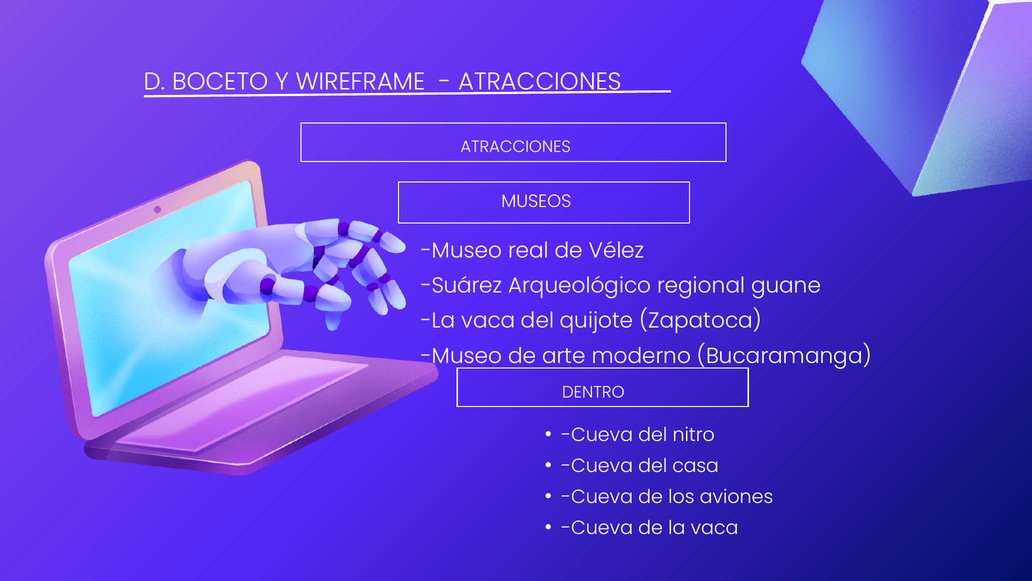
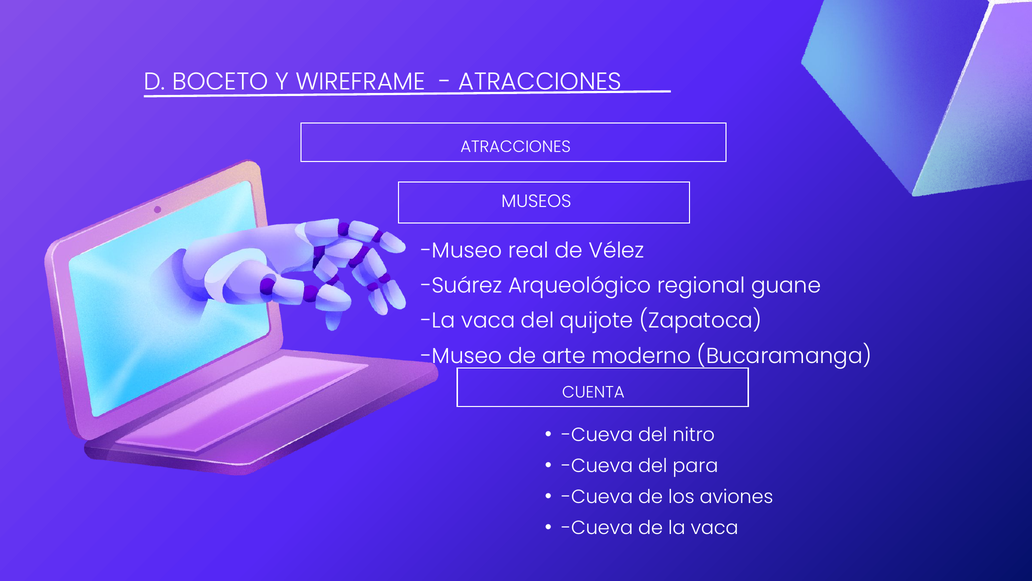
DENTRO: DENTRO -> CUENTA
casa: casa -> para
